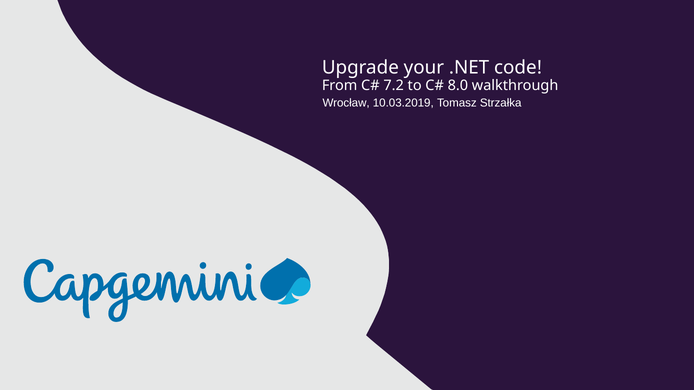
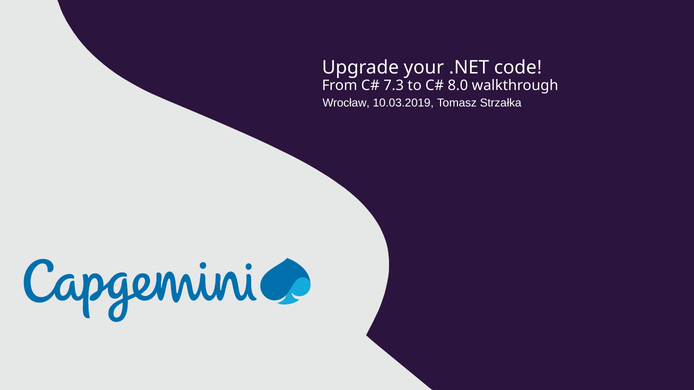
7.2: 7.2 -> 7.3
